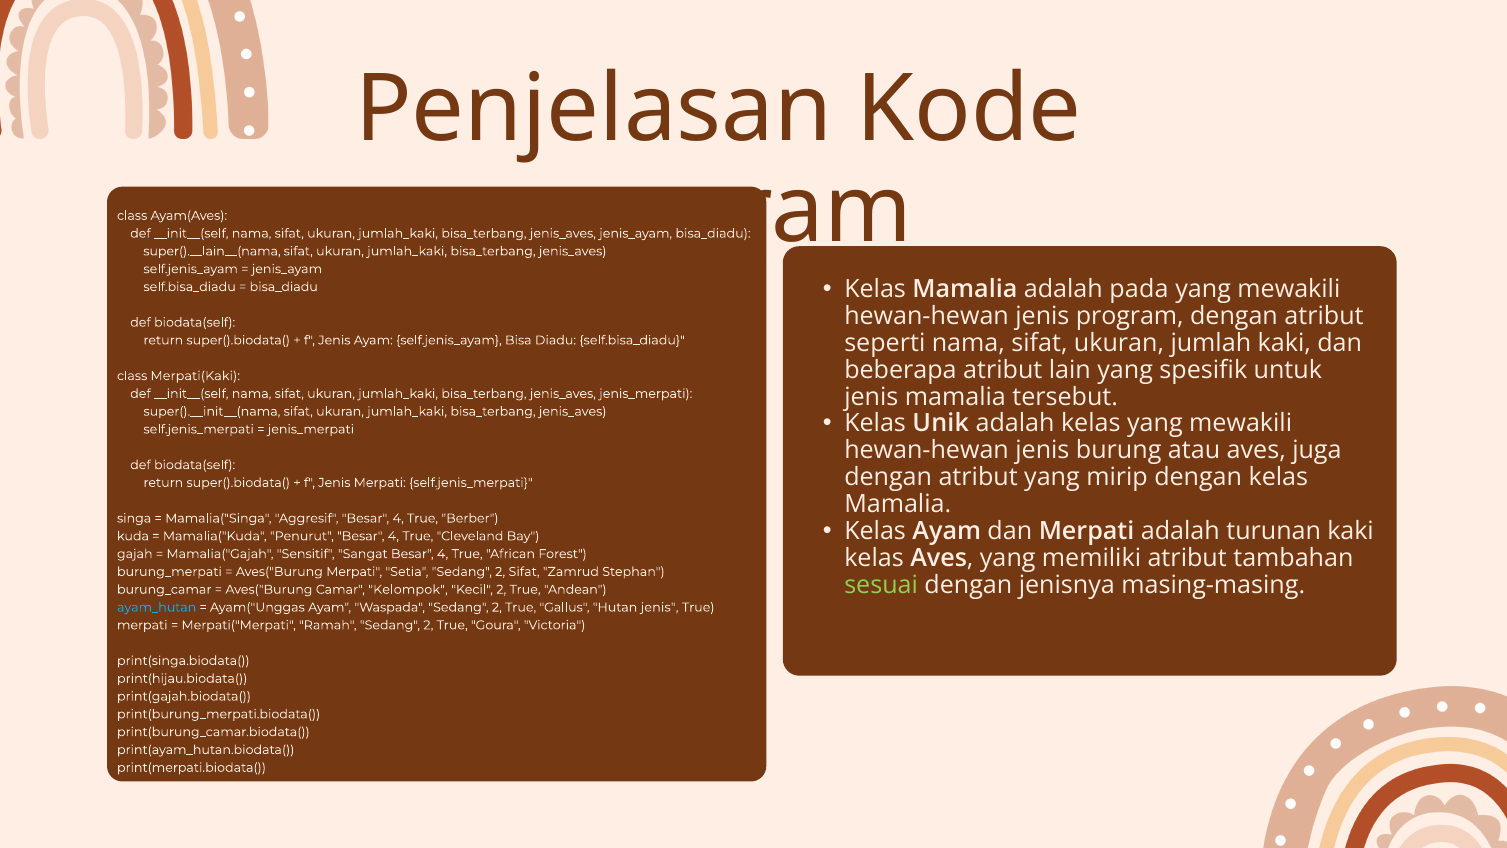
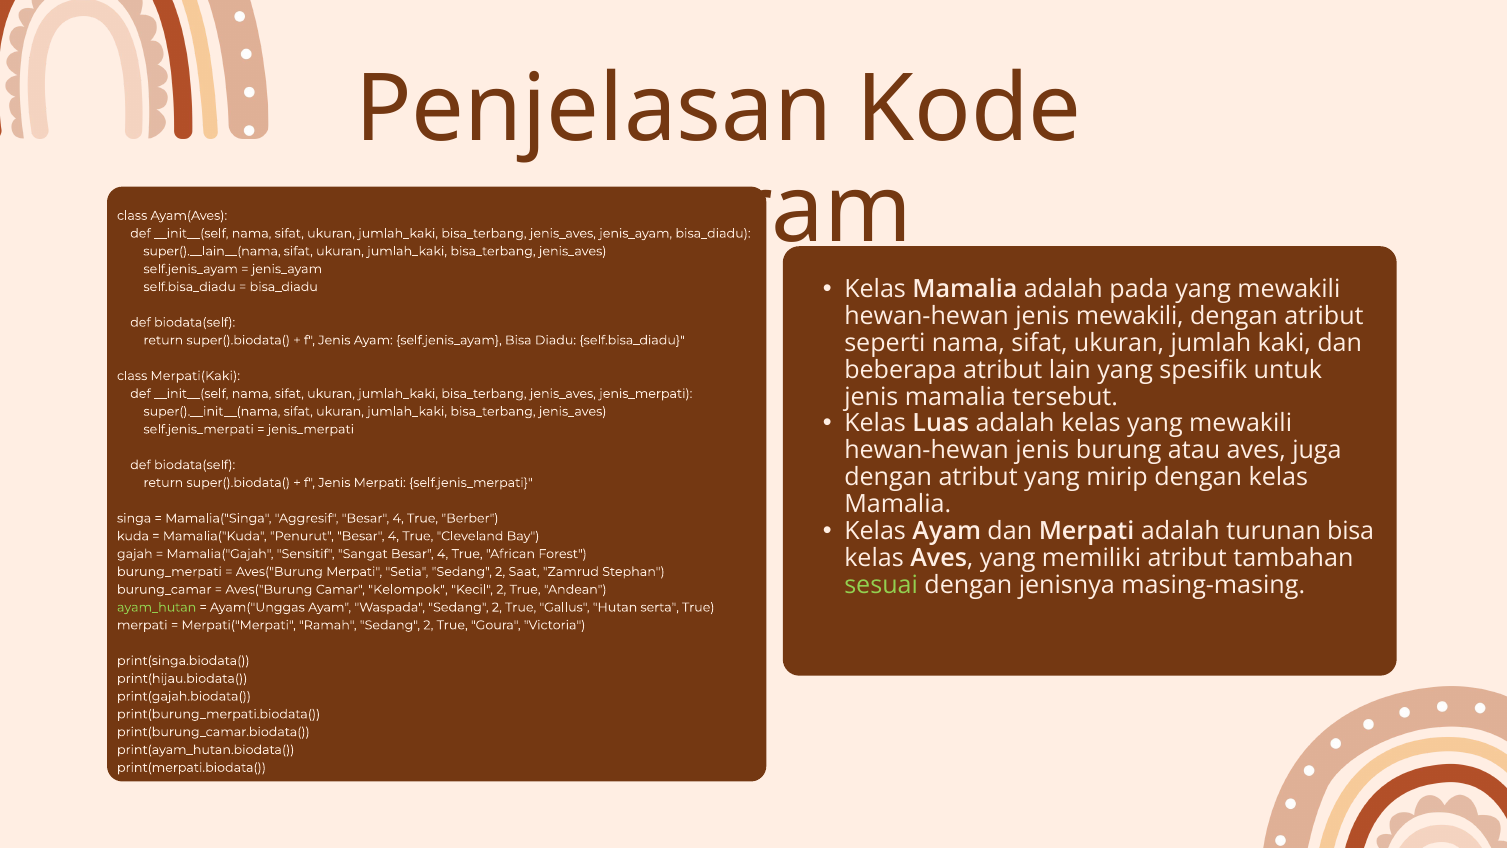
jenis program: program -> mewakili
Unik: Unik -> Luas
turunan kaki: kaki -> bisa
2 Sifat: Sifat -> Saat
ayam_hutan colour: light blue -> light green
Hutan jenis: jenis -> serta
